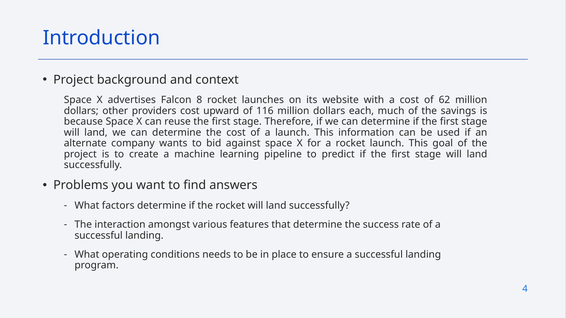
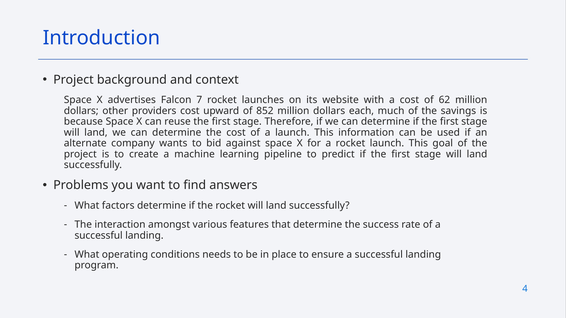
8: 8 -> 7
116: 116 -> 852
